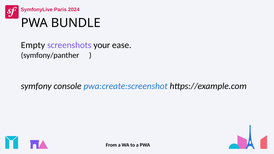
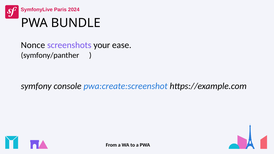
Empty: Empty -> Nonce
